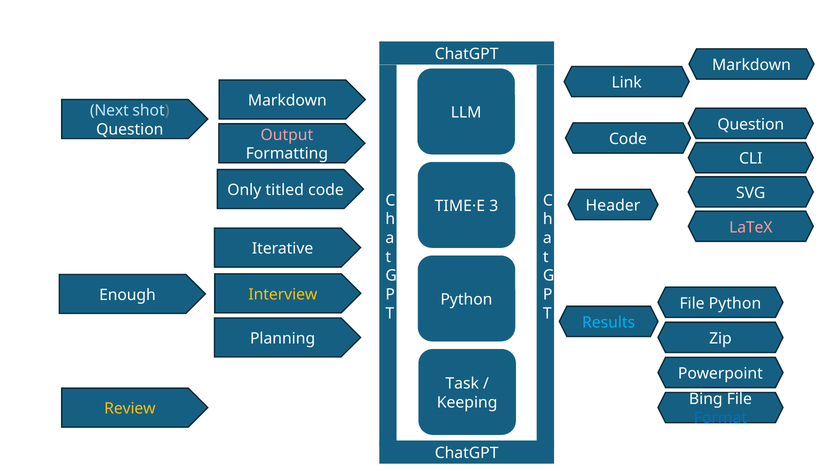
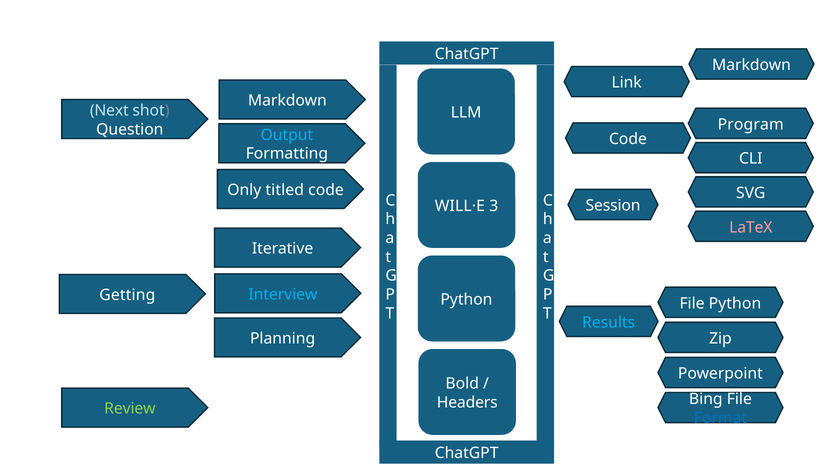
Question at (751, 125): Question -> Program
Output colour: pink -> light blue
Header: Header -> Session
TIME·E: TIME·E -> WILL·E
Interview colour: yellow -> light blue
Enough: Enough -> Getting
Task: Task -> Bold
Keeping: Keeping -> Headers
Review colour: yellow -> light green
